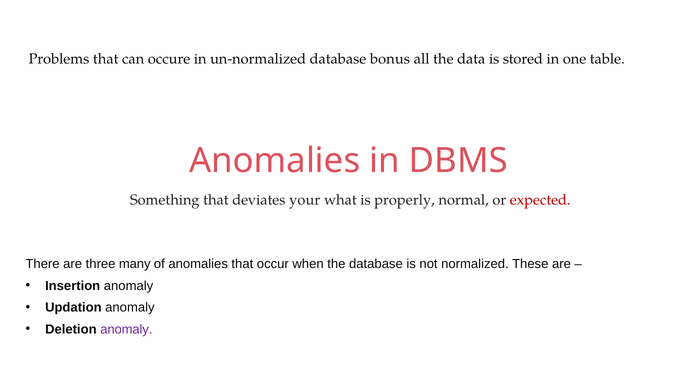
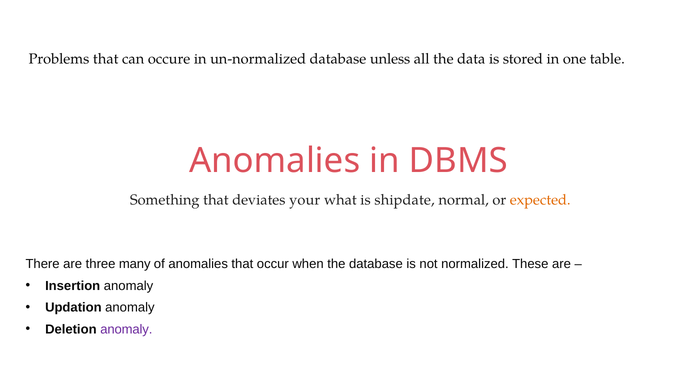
bonus: bonus -> unless
properly: properly -> shipdate
expected colour: red -> orange
